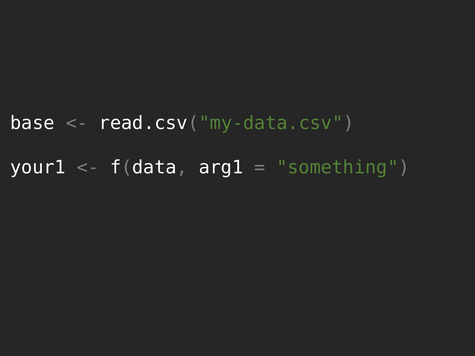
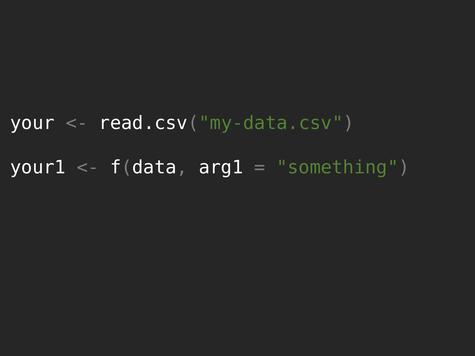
base: base -> your
